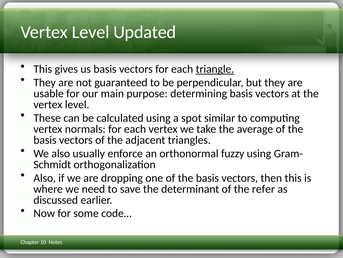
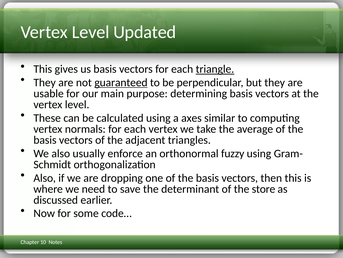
guaranteed underline: none -> present
spot: spot -> axes
refer: refer -> store
